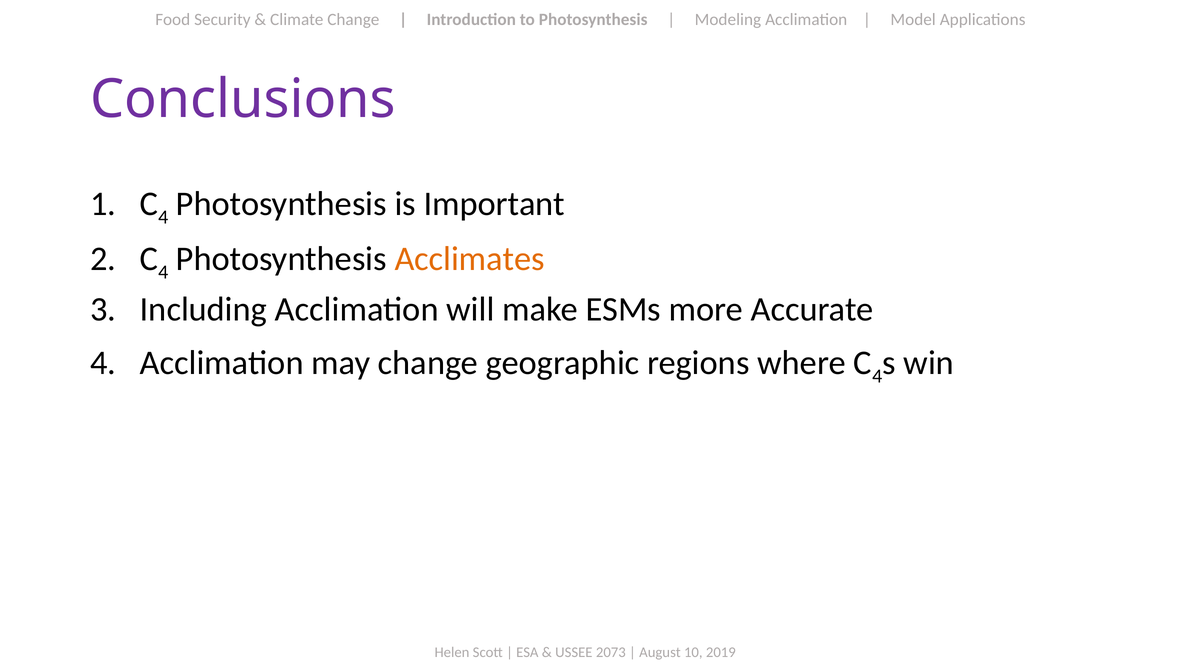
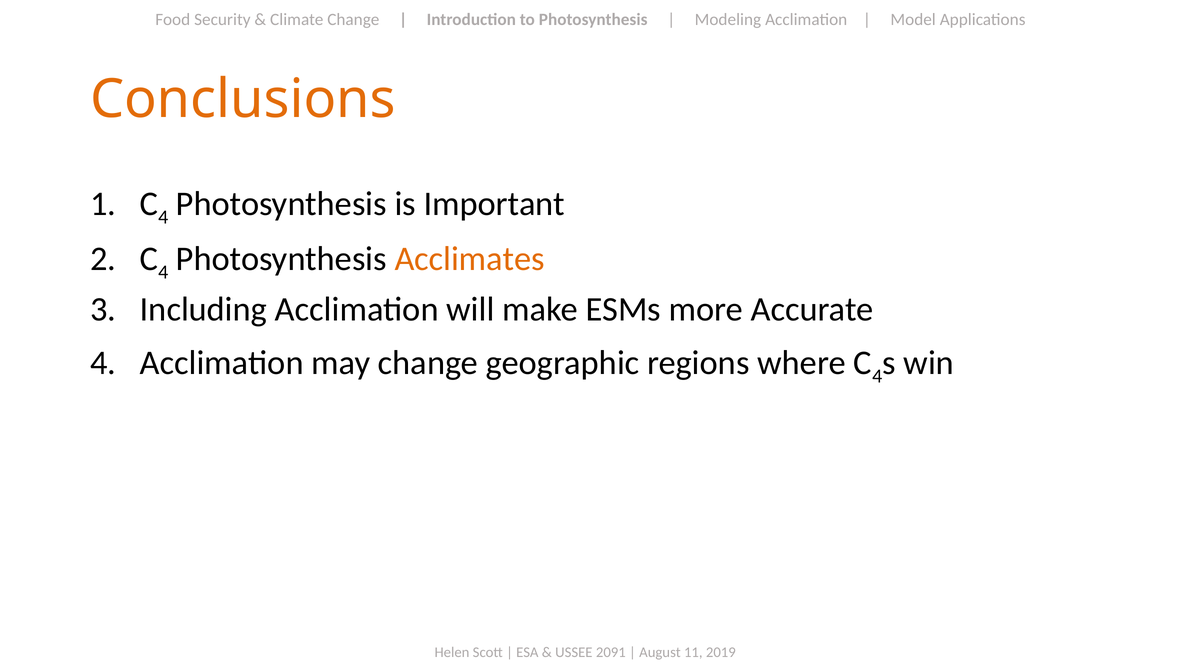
Conclusions colour: purple -> orange
2073: 2073 -> 2091
10: 10 -> 11
